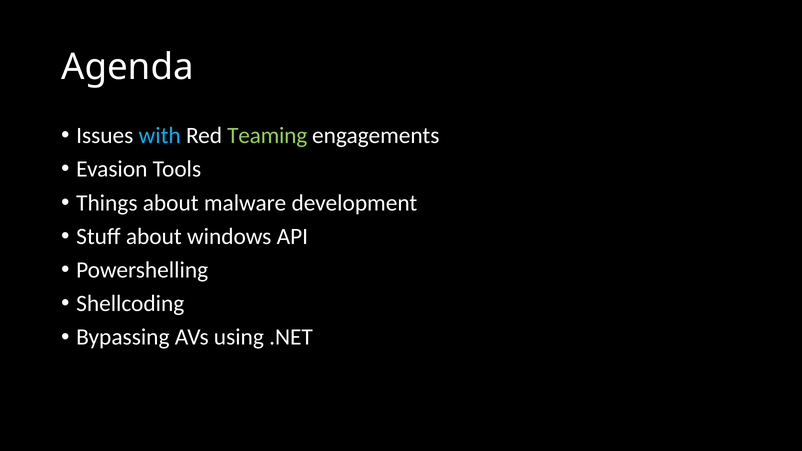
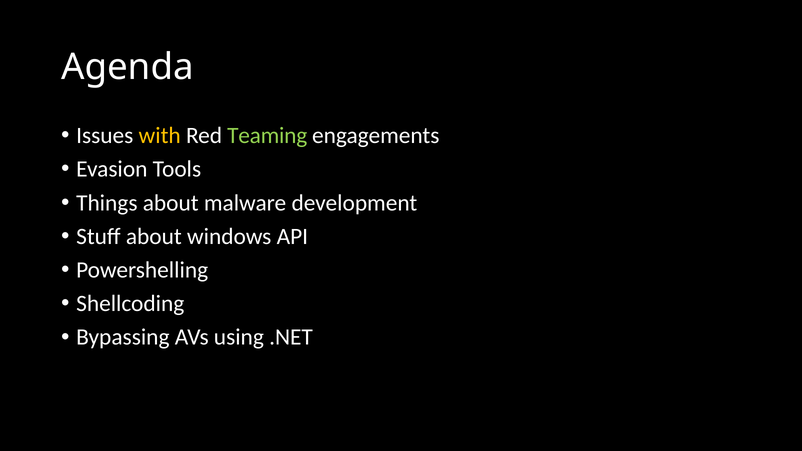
with colour: light blue -> yellow
